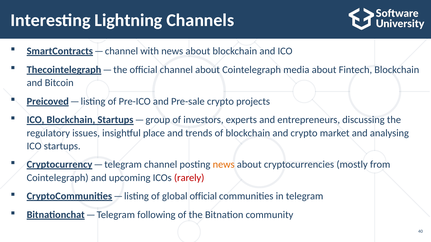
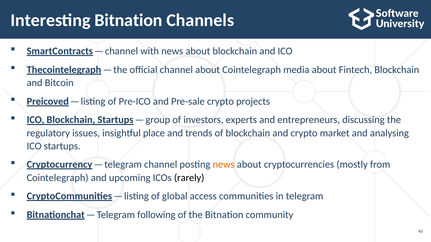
Interesting Lightning: Lightning -> Bitnation
rarely colour: red -> black
global official: official -> access
